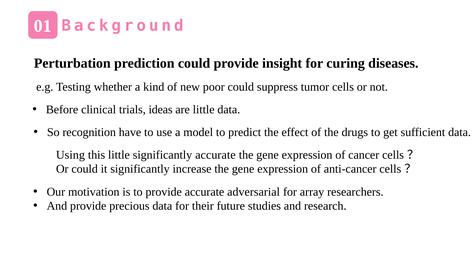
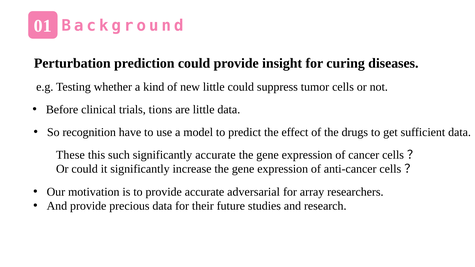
new poor: poor -> little
ideas: ideas -> tions
Using: Using -> These
this little: little -> such
